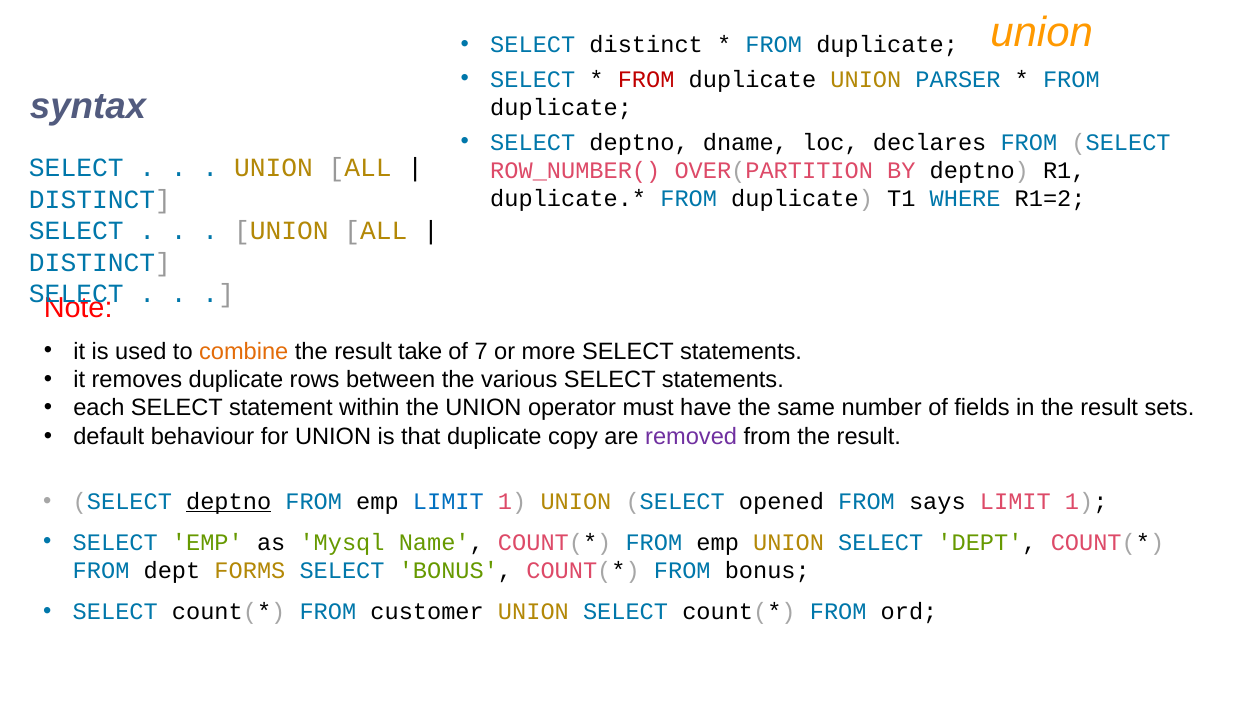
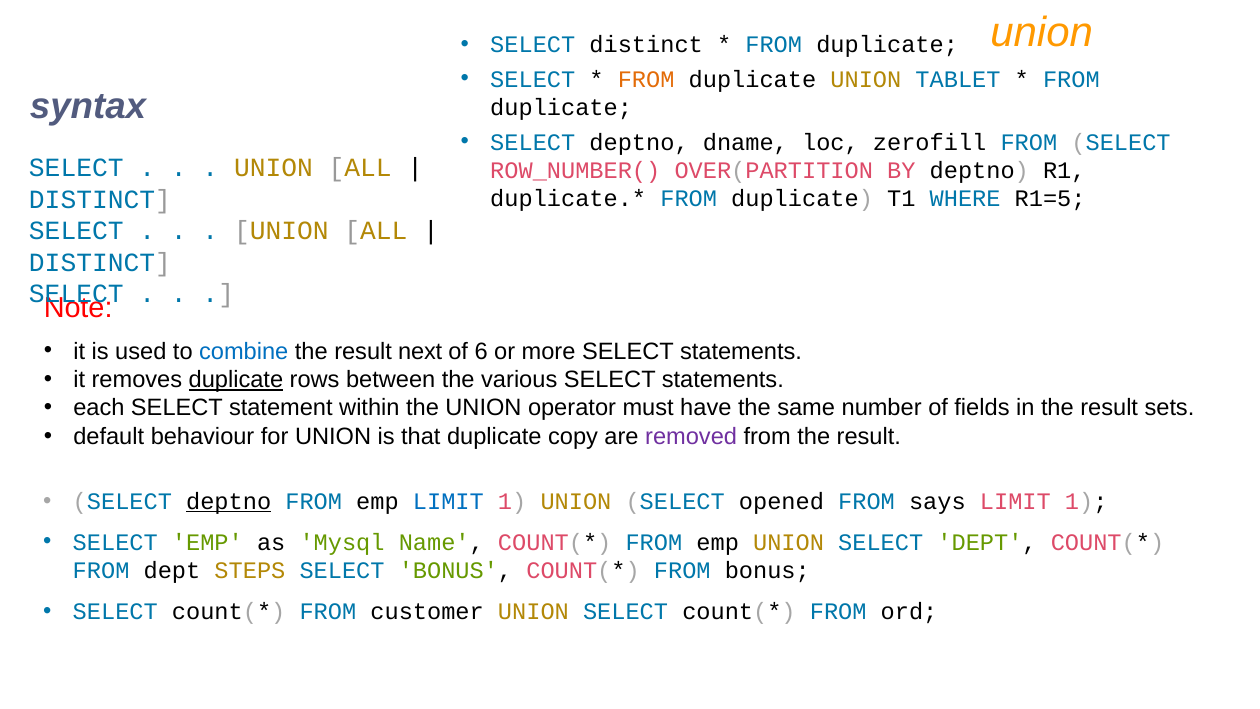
FROM at (646, 79) colour: red -> orange
PARSER: PARSER -> TABLET
declares: declares -> zerofill
R1=2: R1=2 -> R1=5
combine colour: orange -> blue
take: take -> next
7: 7 -> 6
duplicate at (236, 380) underline: none -> present
FORMS: FORMS -> STEPS
